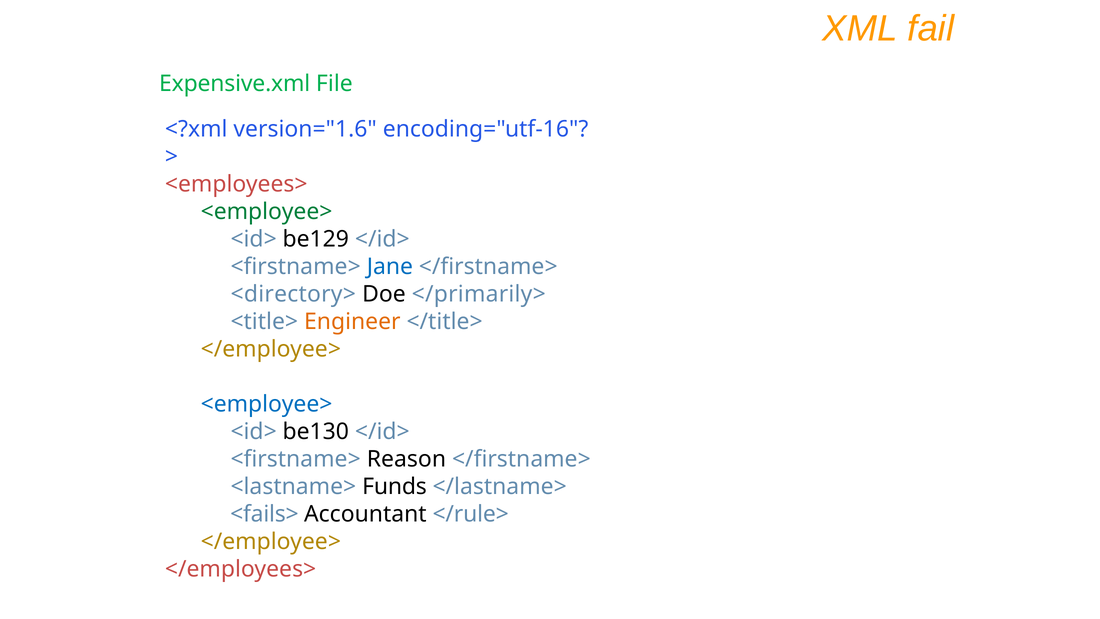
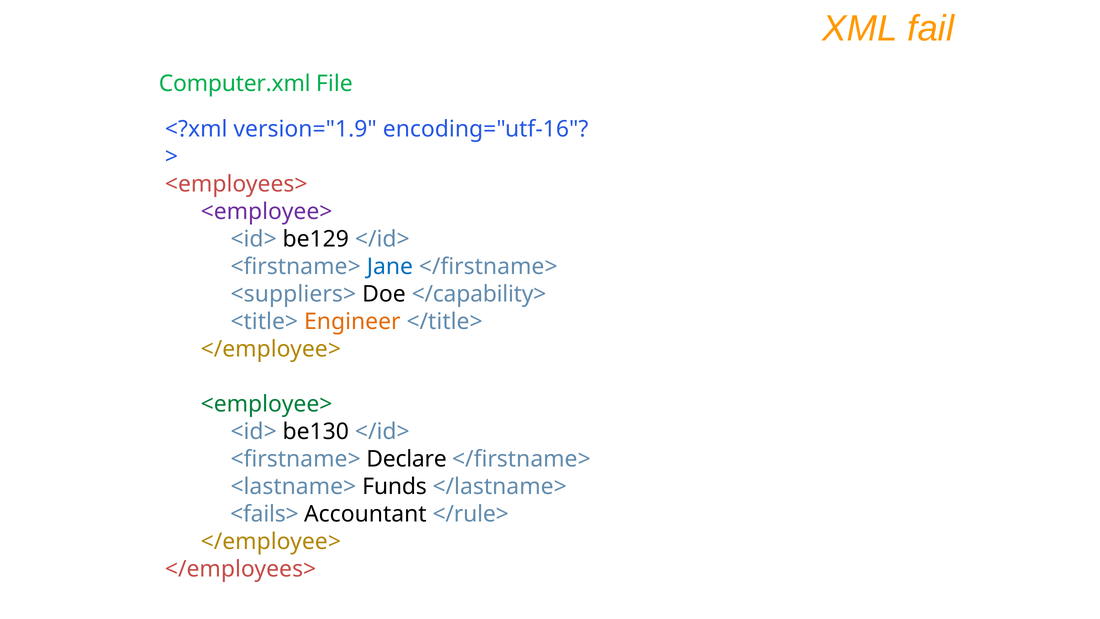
Expensive.xml: Expensive.xml -> Computer.xml
version="1.6: version="1.6 -> version="1.9
<employee> at (267, 212) colour: green -> purple
<directory>: <directory> -> <suppliers>
</primarily>: </primarily> -> </capability>
<employee> at (267, 404) colour: blue -> green
Reason: Reason -> Declare
